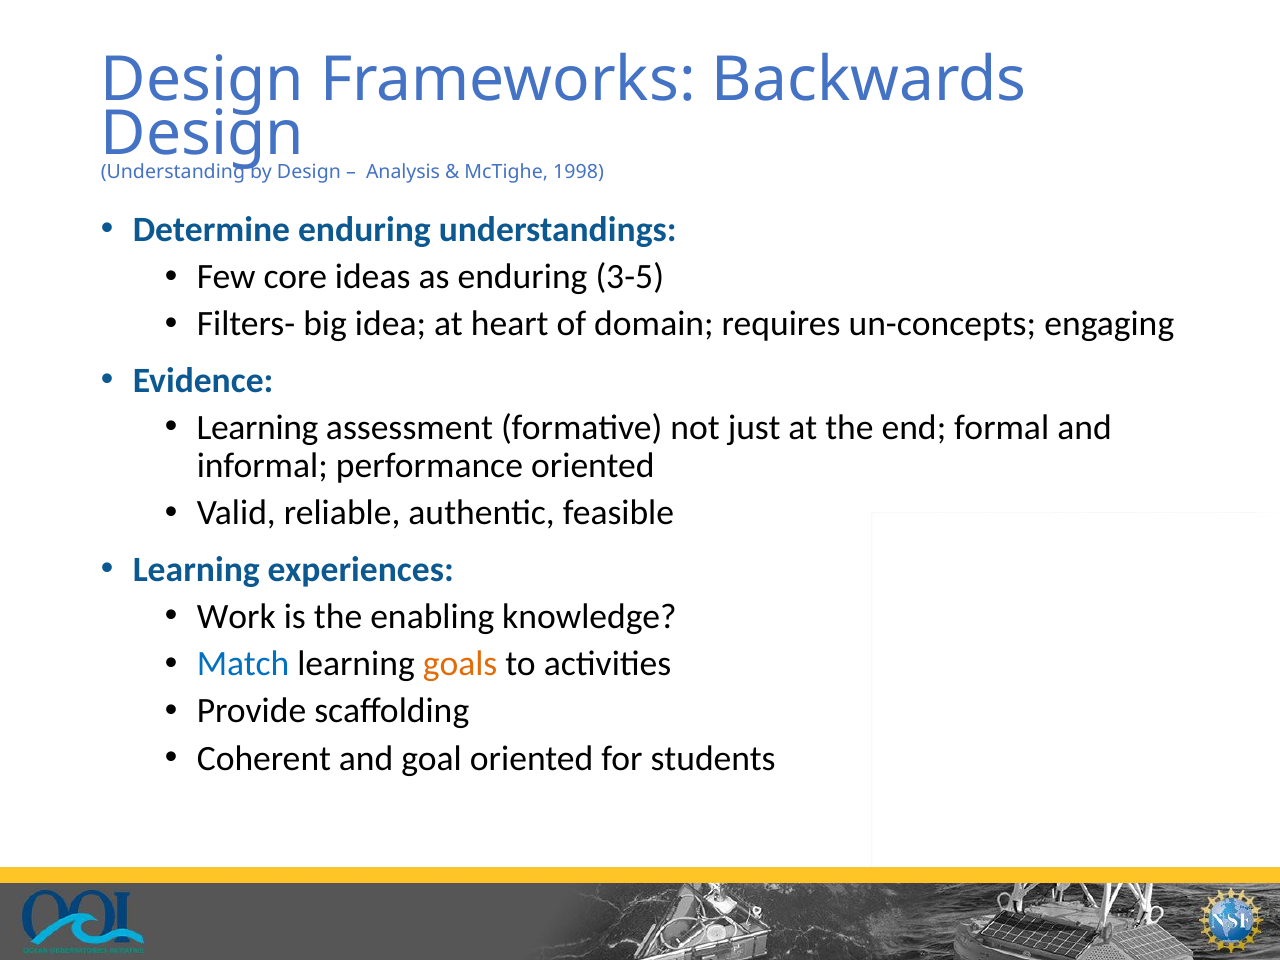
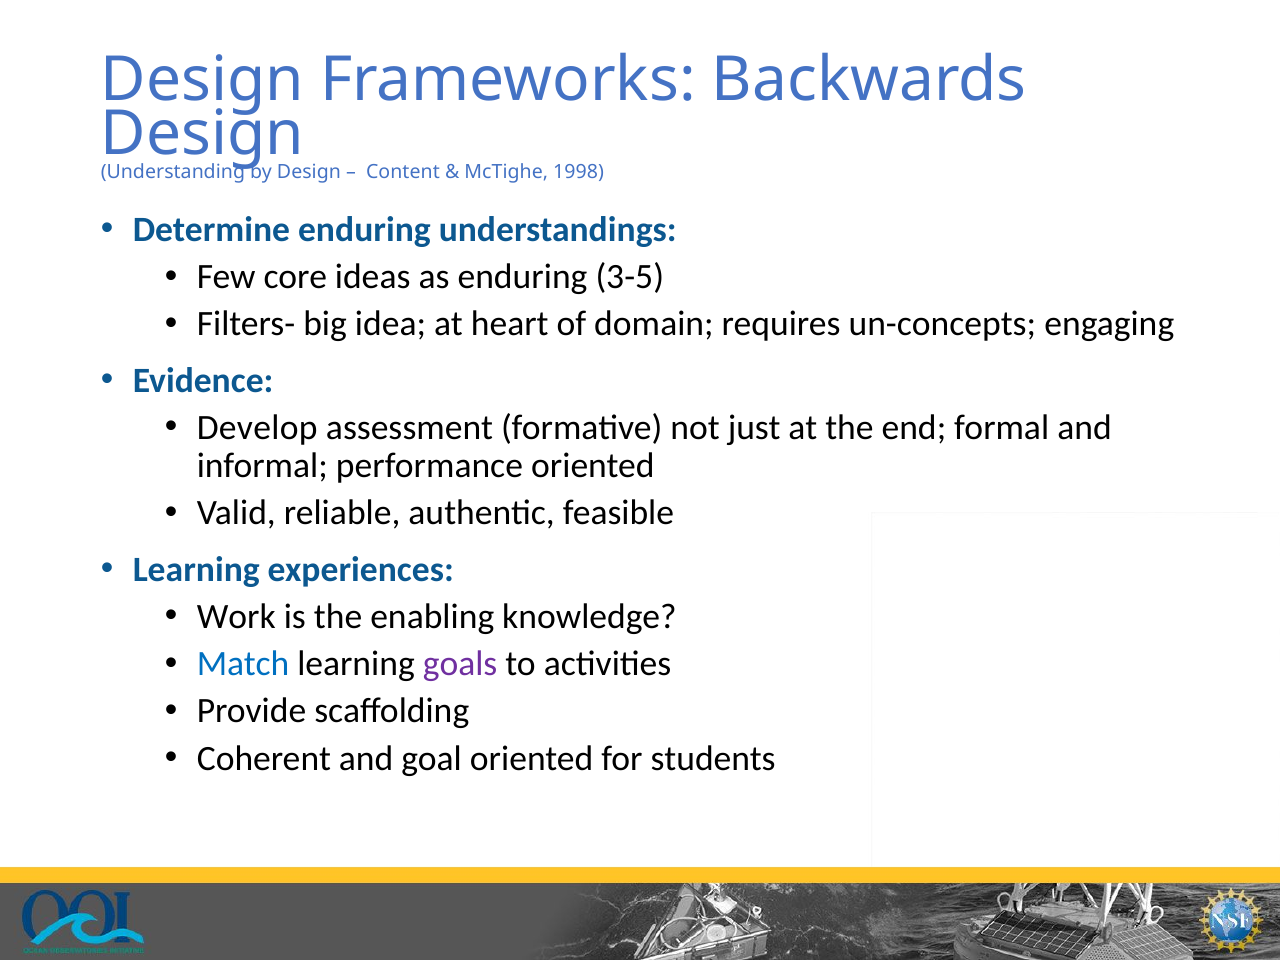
Analysis: Analysis -> Content
Learning at (257, 428): Learning -> Develop
goals colour: orange -> purple
